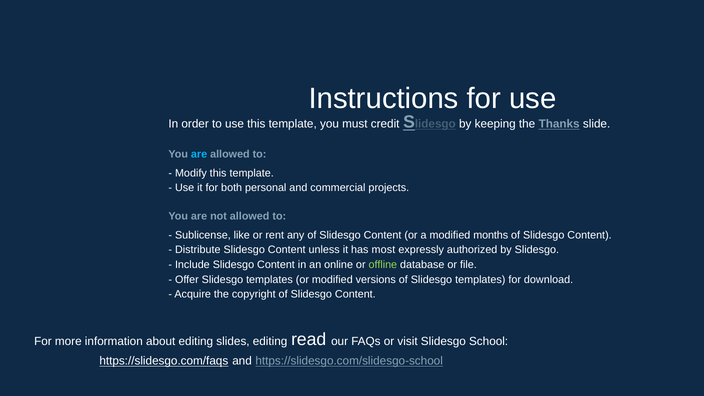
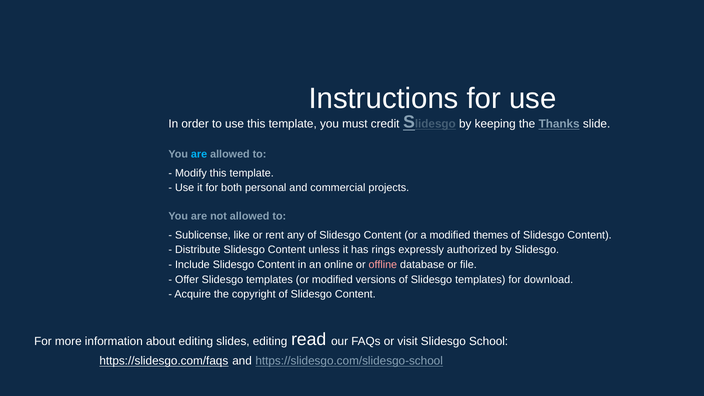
months: months -> themes
most: most -> rings
offline colour: light green -> pink
